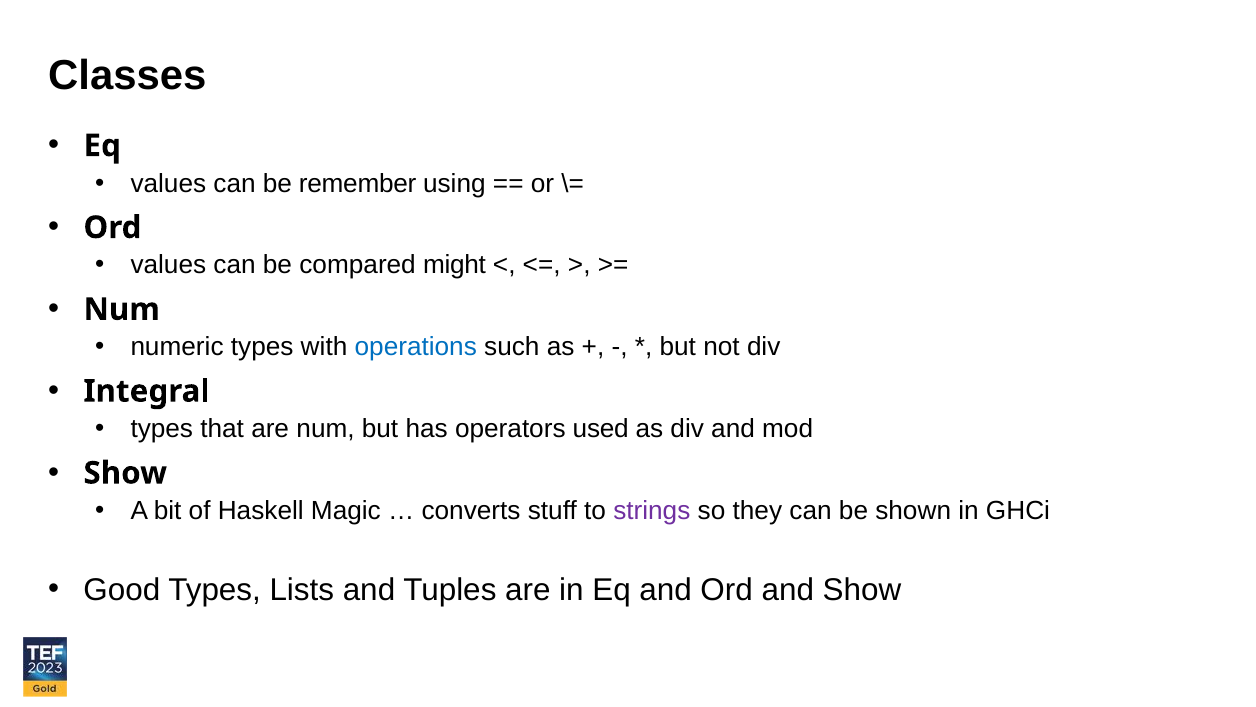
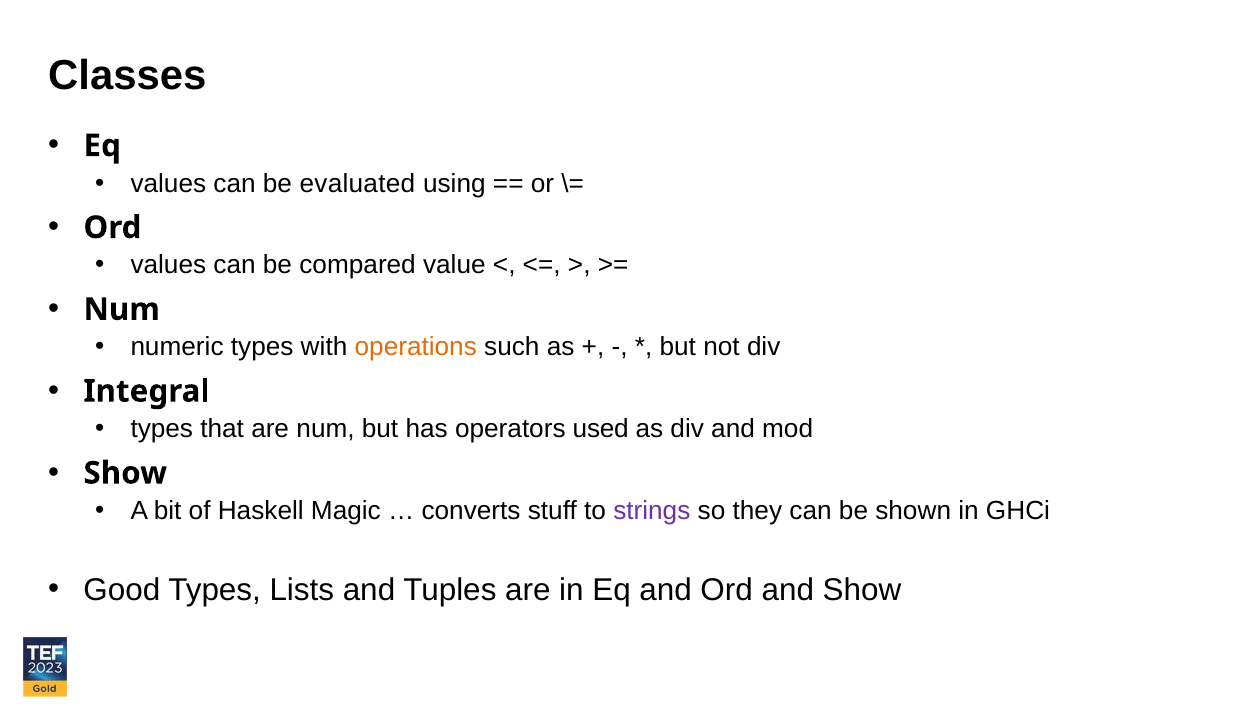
remember: remember -> evaluated
might: might -> value
operations colour: blue -> orange
